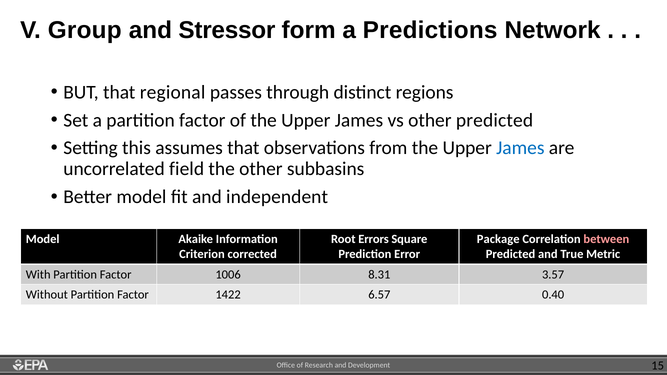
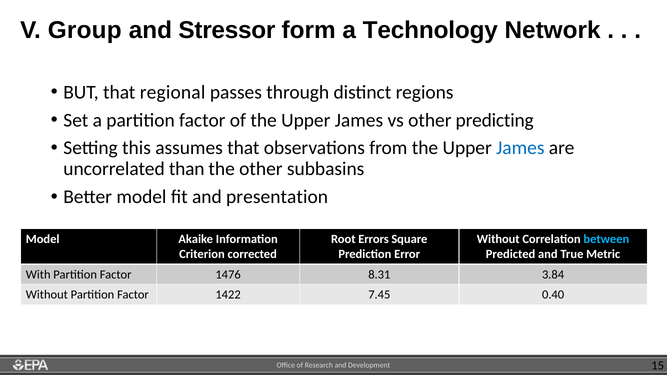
Predictions: Predictions -> Technology
other predicted: predicted -> predicting
field: field -> than
independent: independent -> presentation
Package at (498, 239): Package -> Without
between colour: pink -> light blue
1006: 1006 -> 1476
3.57: 3.57 -> 3.84
6.57: 6.57 -> 7.45
